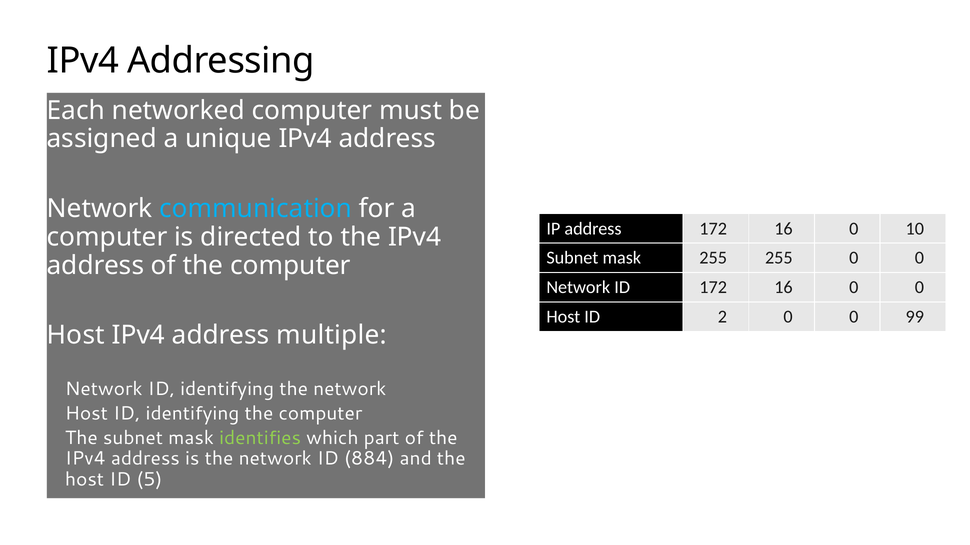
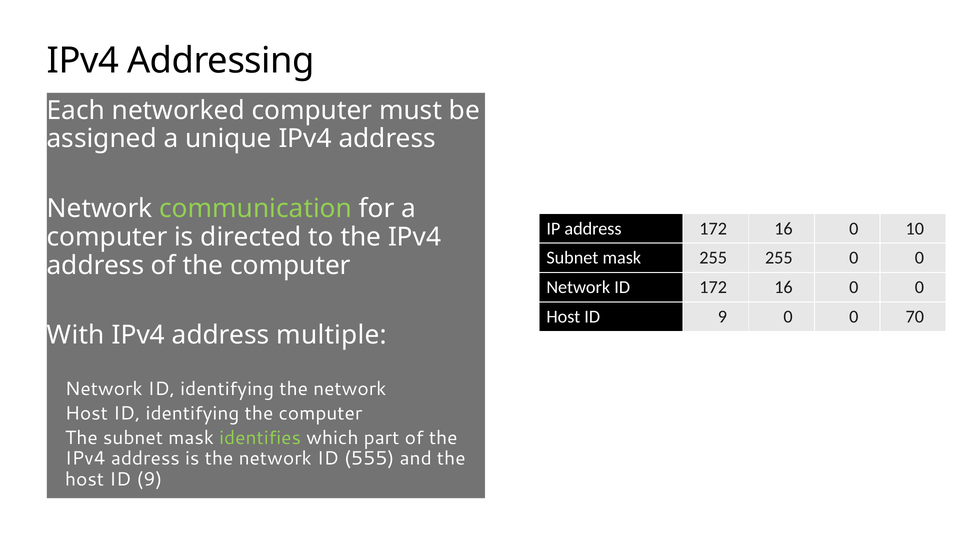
communication colour: light blue -> light green
2 at (722, 317): 2 -> 9
99: 99 -> 70
Host at (76, 336): Host -> With
884: 884 -> 555
5 at (149, 480): 5 -> 9
